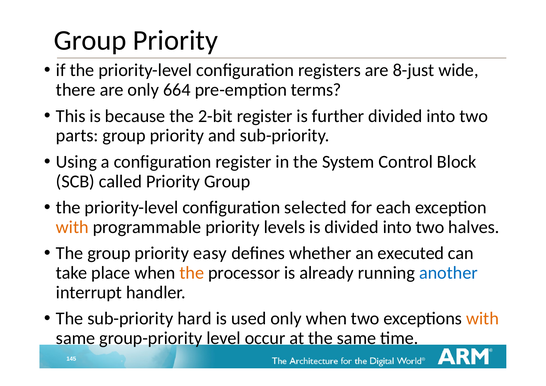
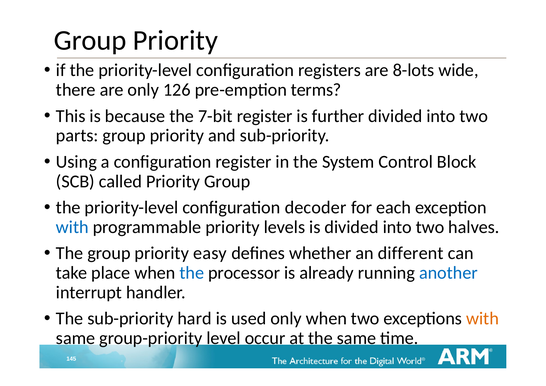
8-just: 8-just -> 8-lots
664: 664 -> 126
2-bit: 2-bit -> 7-bit
selected: selected -> decoder
with at (72, 227) colour: orange -> blue
executed: executed -> different
the at (192, 273) colour: orange -> blue
